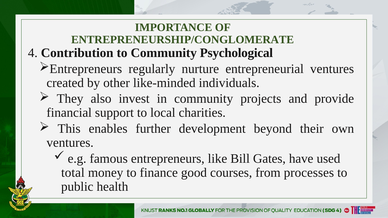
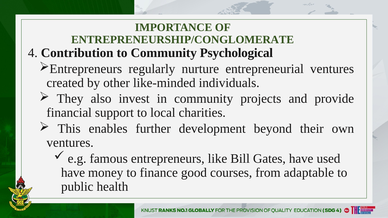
total at (73, 173): total -> have
processes: processes -> adaptable
